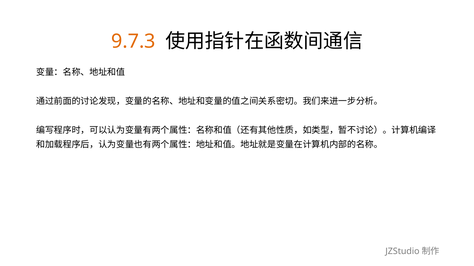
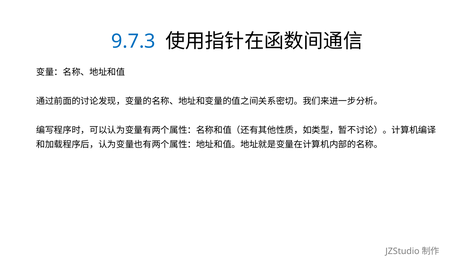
9.7.3 colour: orange -> blue
